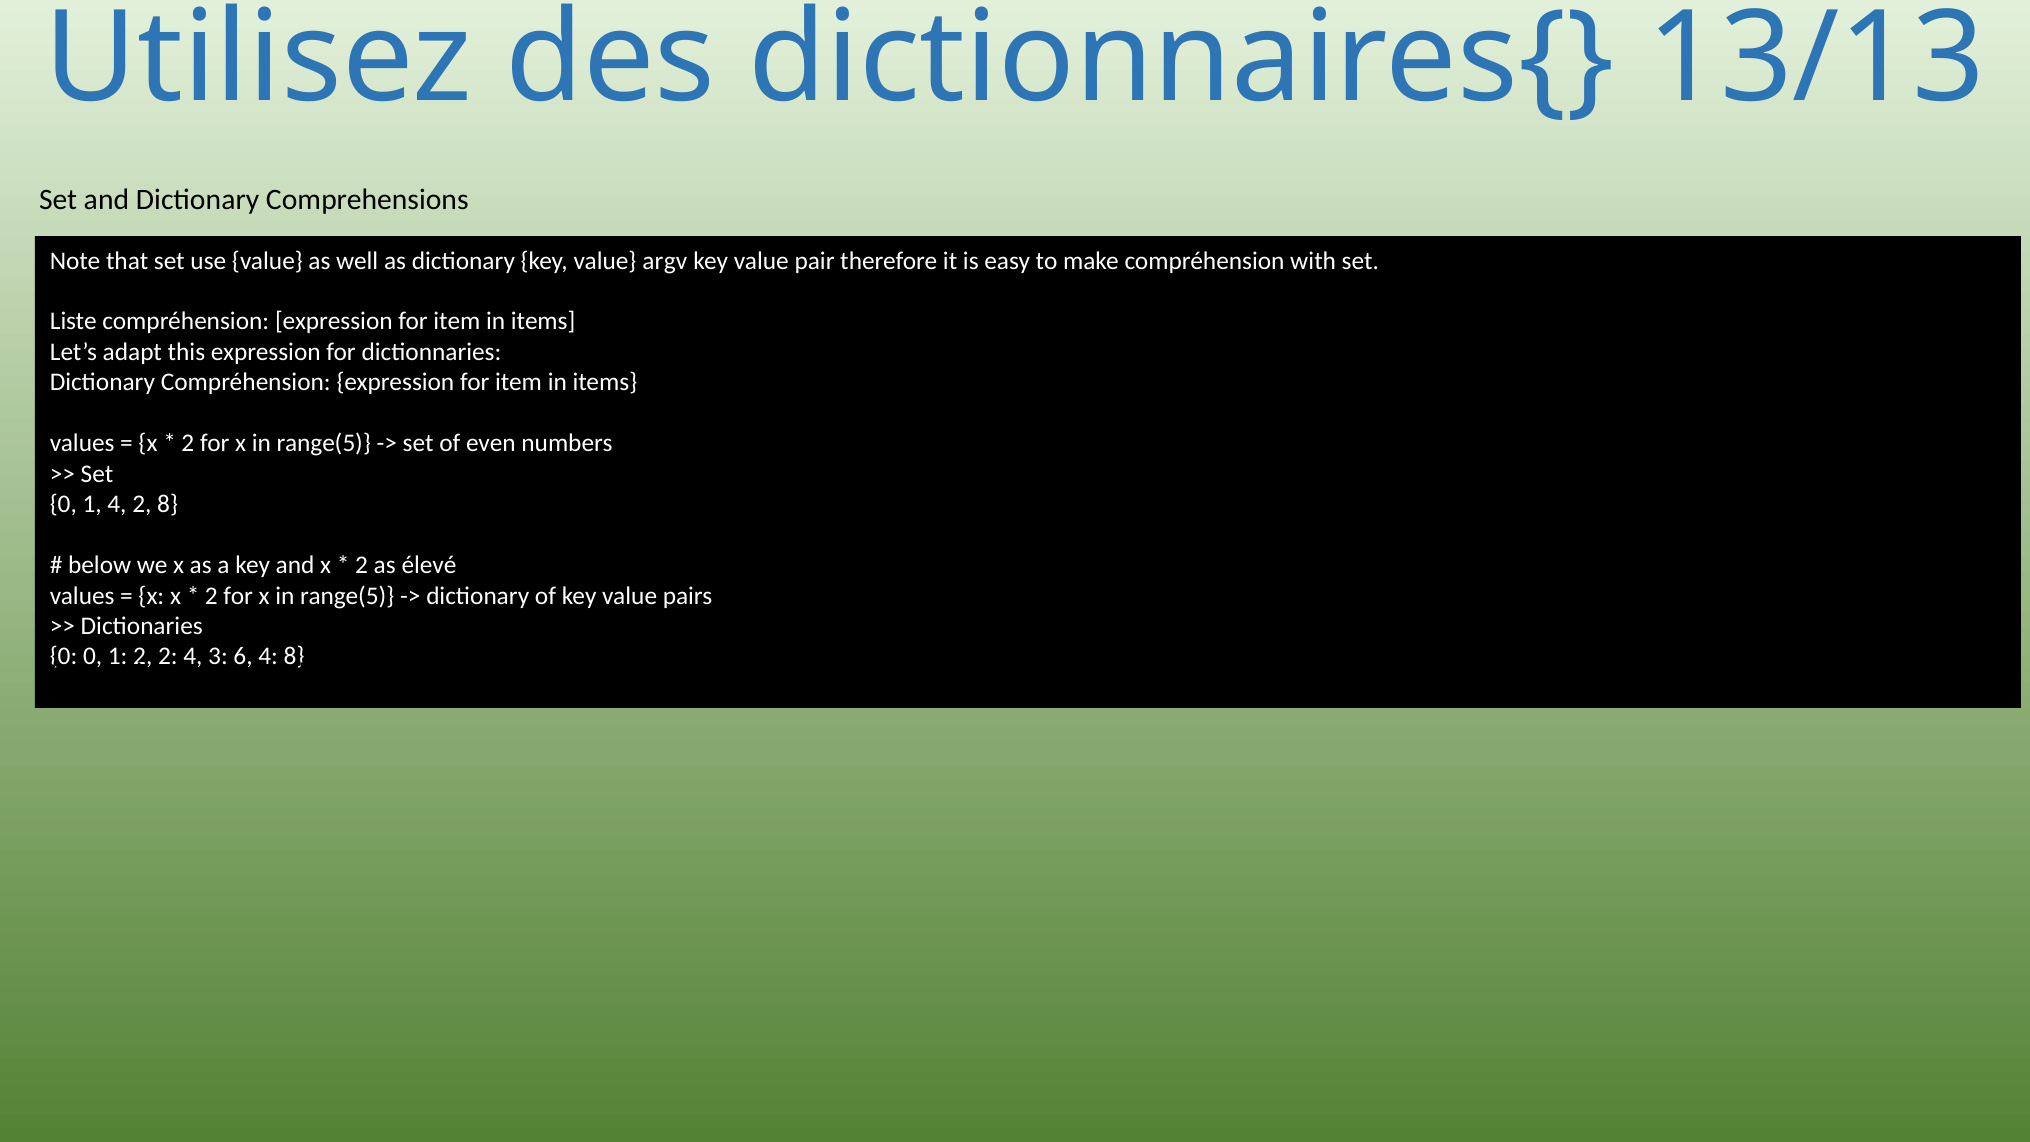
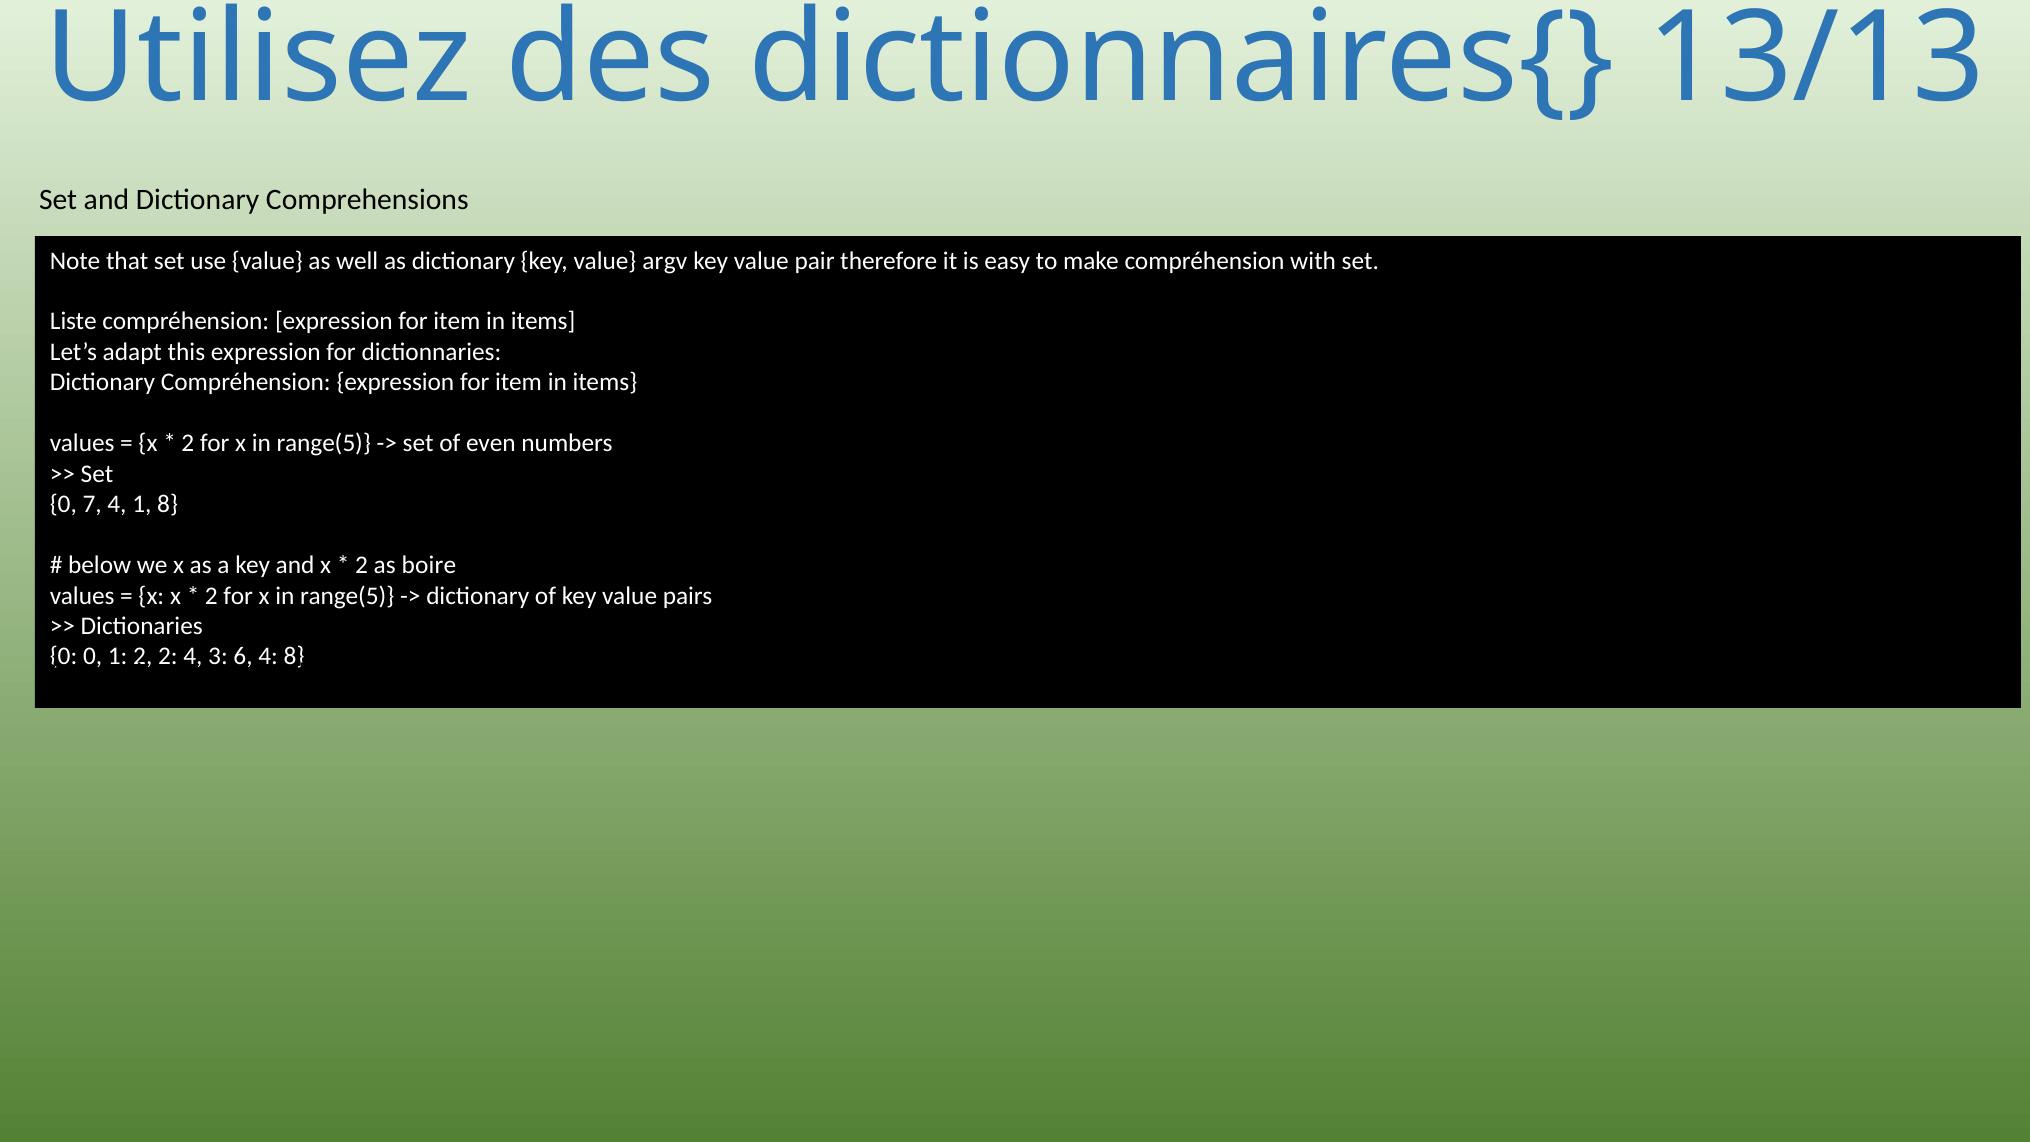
1 at (92, 504): 1 -> 7
4 2: 2 -> 1
élevé: élevé -> boire
